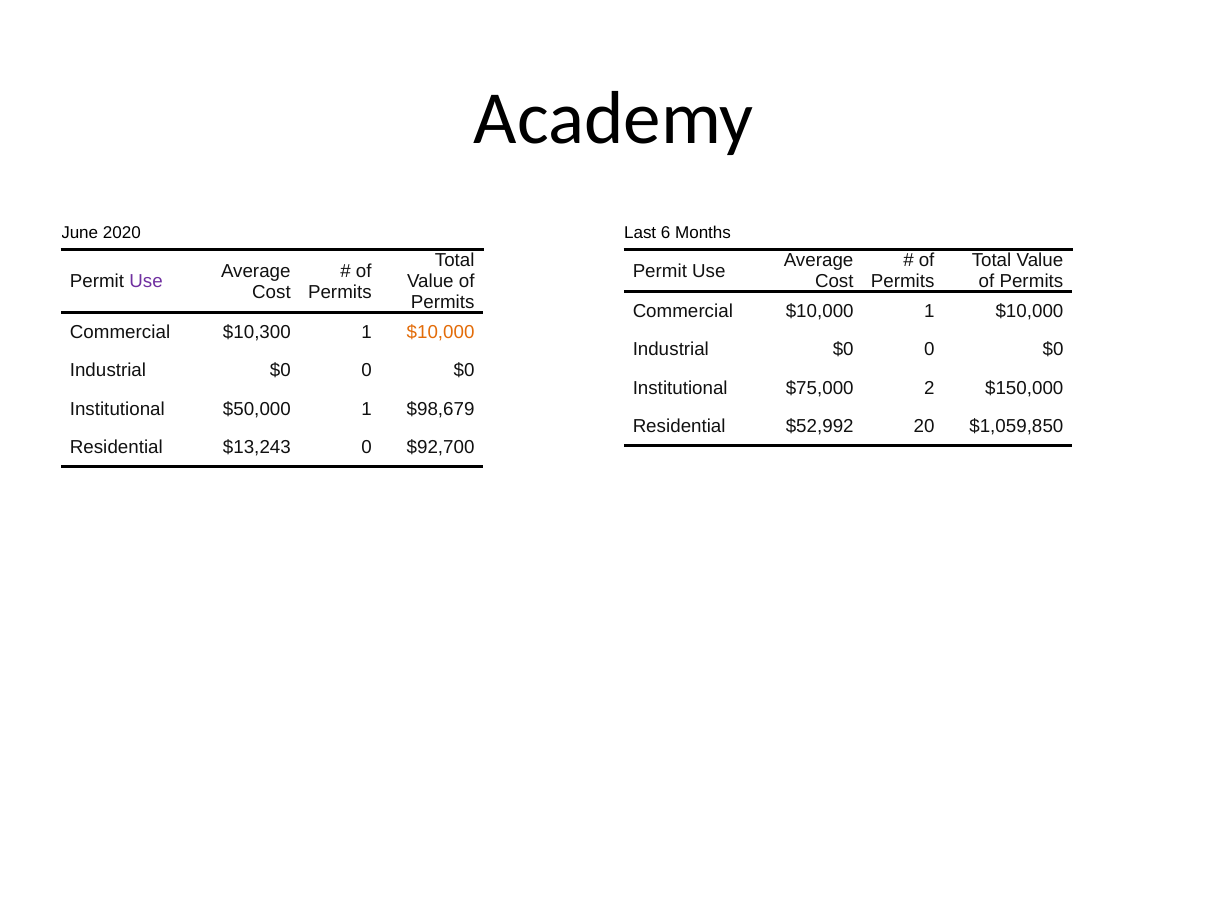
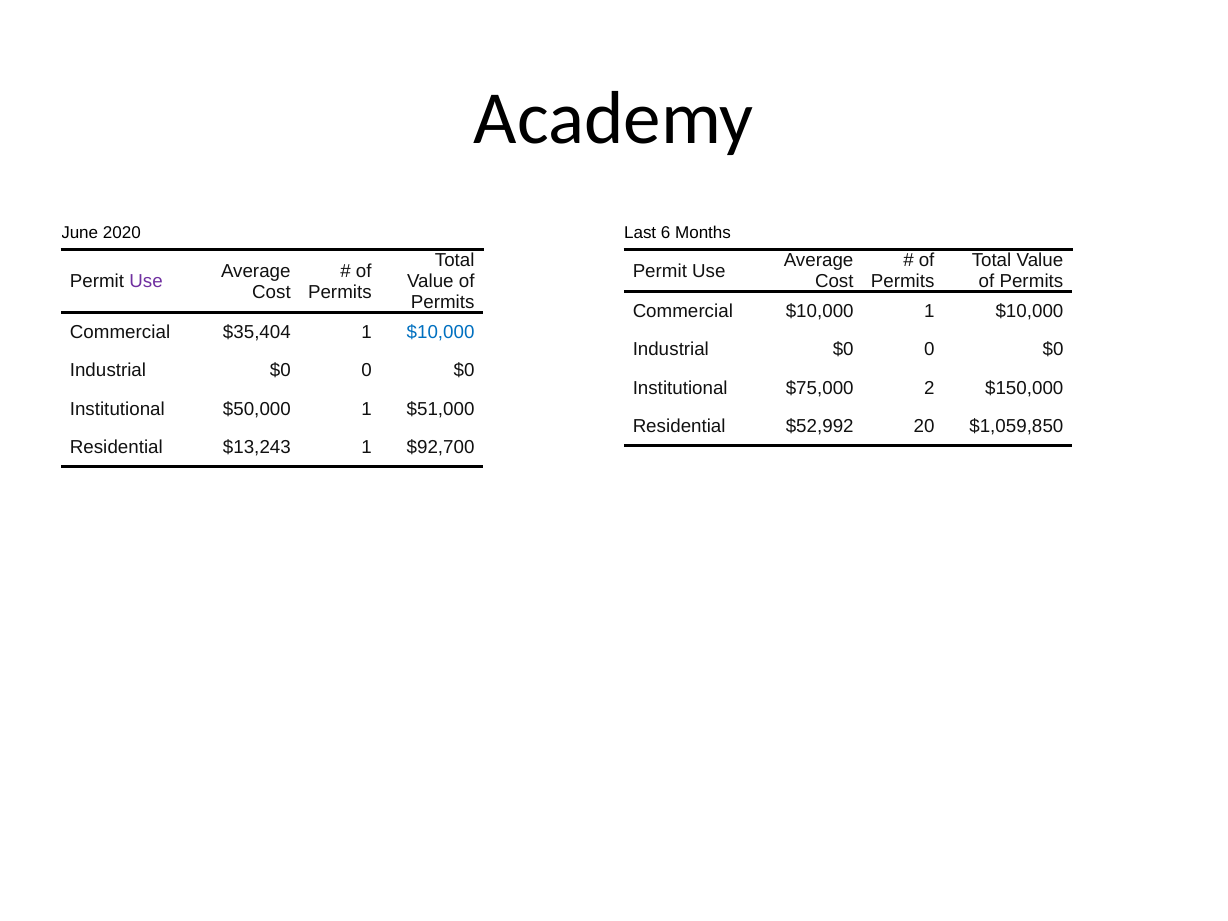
$10,300: $10,300 -> $35,404
$10,000 at (441, 332) colour: orange -> blue
$98,679: $98,679 -> $51,000
$13,243 0: 0 -> 1
